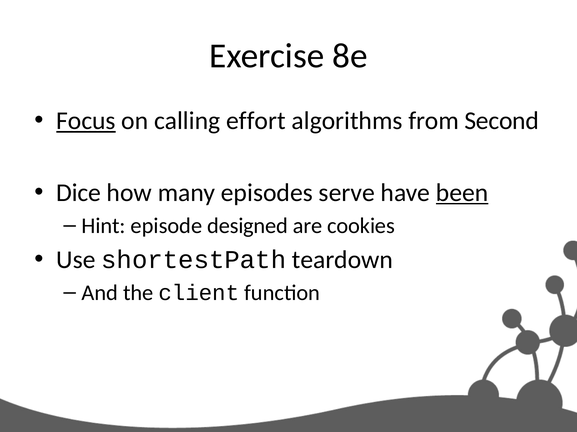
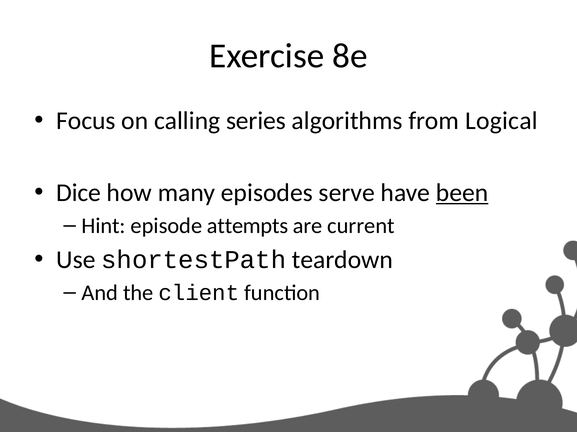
Focus underline: present -> none
effort: effort -> series
Second: Second -> Logical
designed: designed -> attempts
cookies: cookies -> current
